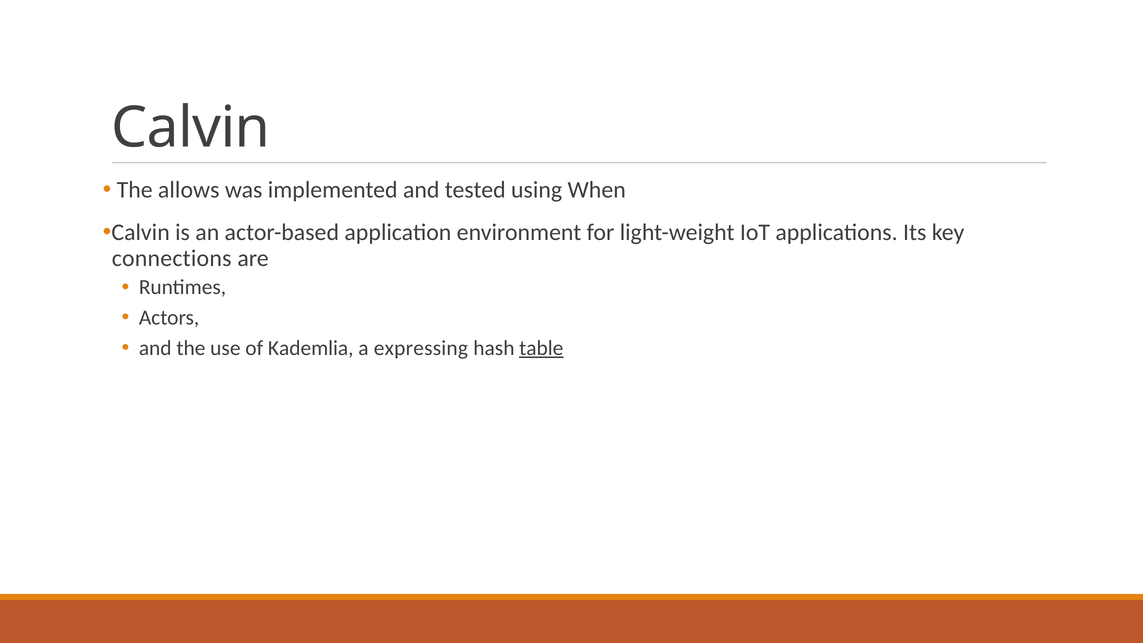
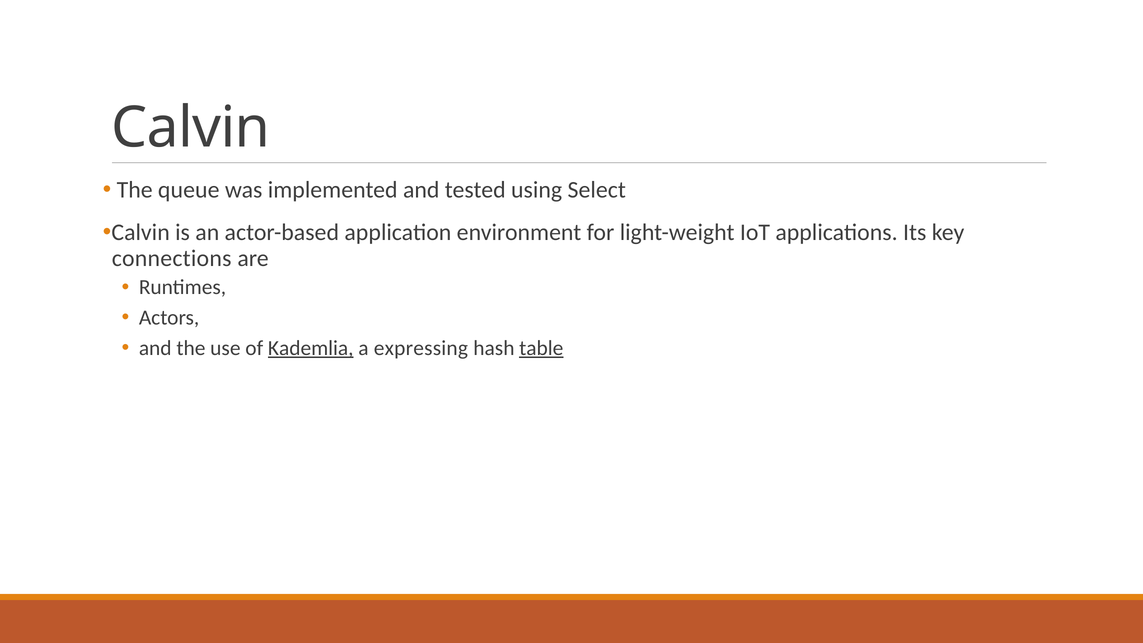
allows: allows -> queue
When: When -> Select
Kademlia underline: none -> present
